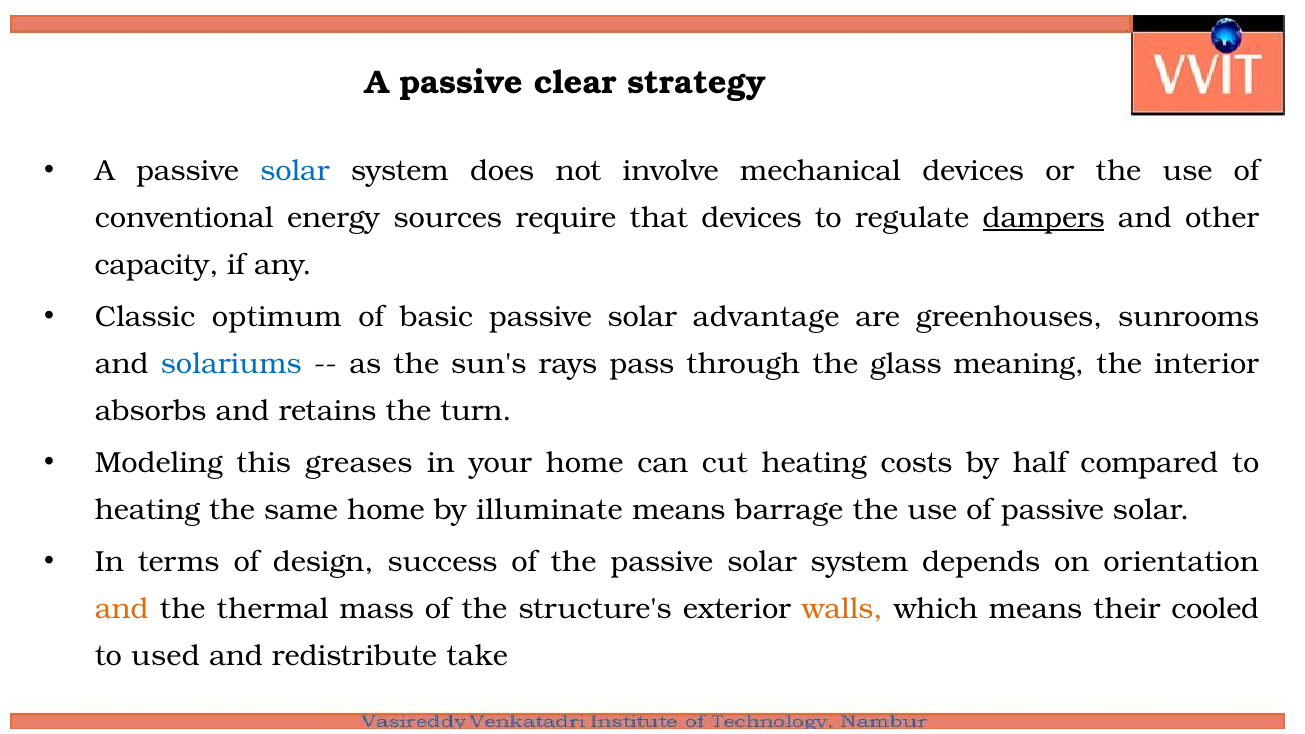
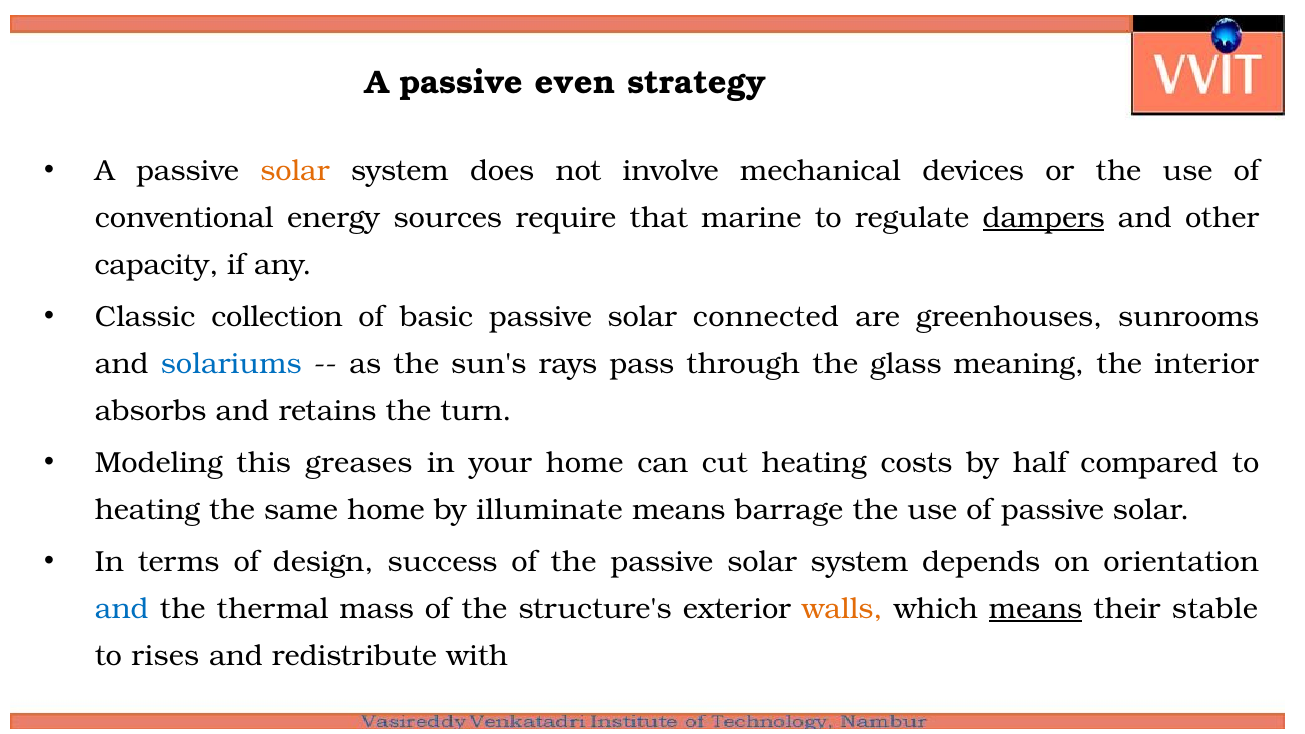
clear: clear -> even
solar at (295, 171) colour: blue -> orange
that devices: devices -> marine
optimum: optimum -> collection
advantage: advantage -> connected
and at (122, 609) colour: orange -> blue
means at (1036, 609) underline: none -> present
cooled: cooled -> stable
used: used -> rises
take: take -> with
